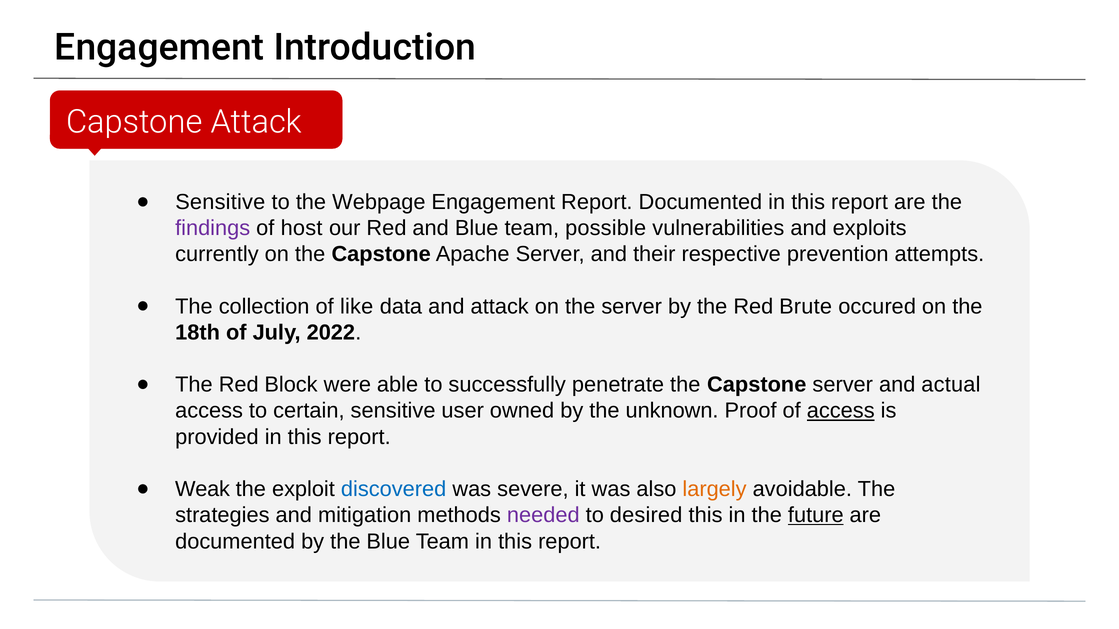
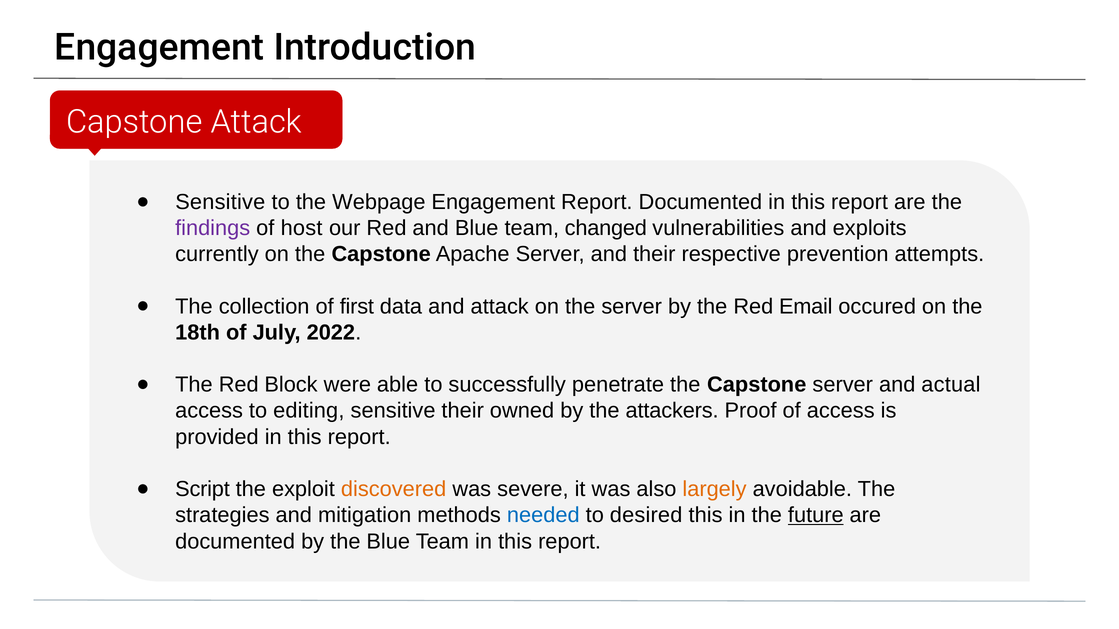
possible: possible -> changed
like: like -> first
Brute: Brute -> Email
certain: certain -> editing
sensitive user: user -> their
unknown: unknown -> attackers
access at (841, 411) underline: present -> none
Weak: Weak -> Script
discovered colour: blue -> orange
needed colour: purple -> blue
